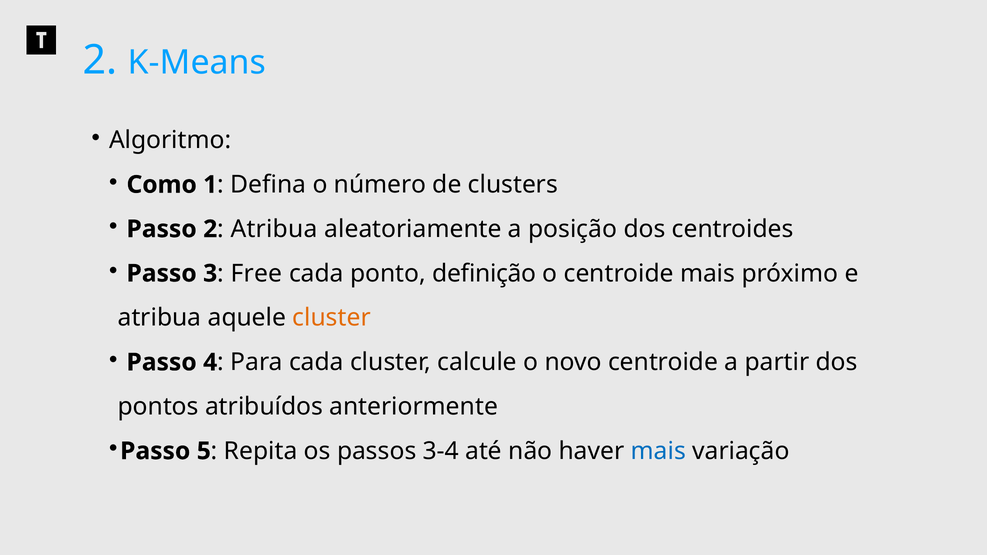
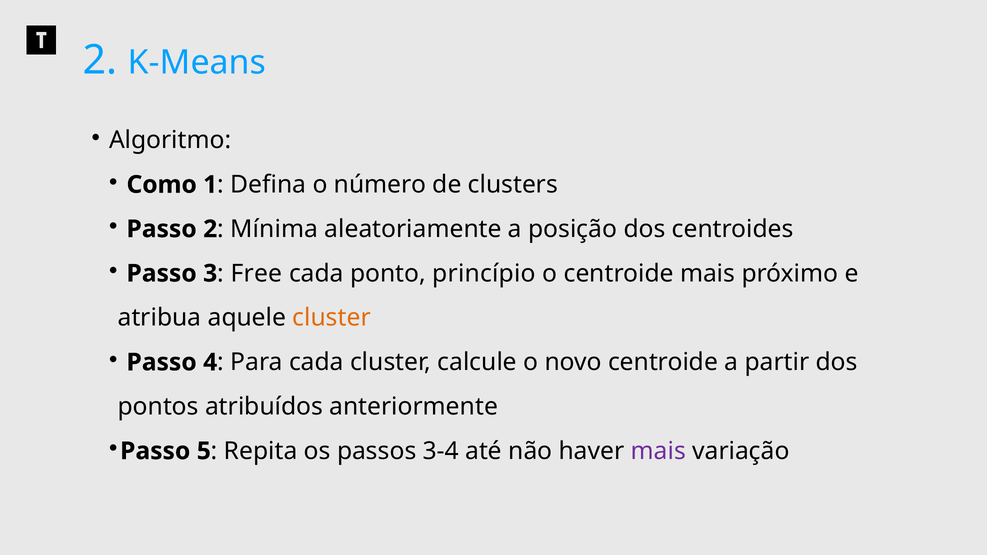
Atribua at (274, 229): Atribua -> Mínima
definição: definição -> princípio
mais at (658, 451) colour: blue -> purple
